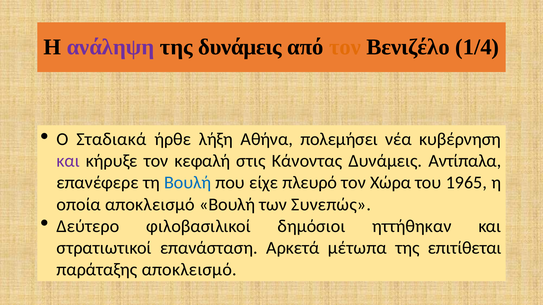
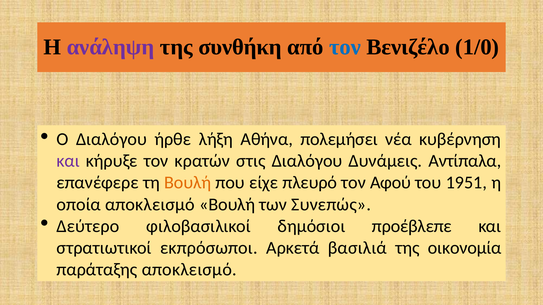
της δυνάμεις: δυνάμεις -> συνθήκη
τον at (345, 47) colour: orange -> blue
1/4: 1/4 -> 1/0
Ο Σταδιακά: Σταδιακά -> Διαλόγου
κεφαλή: κεφαλή -> κρατών
στις Κάνοντας: Κάνοντας -> Διαλόγου
Βουλή at (188, 183) colour: blue -> orange
Χώρα: Χώρα -> Αφού
1965: 1965 -> 1951
ηττήθηκαν: ηττήθηκαν -> προέβλεπε
επανάσταση: επανάσταση -> εκπρόσωποι
μέτωπα: μέτωπα -> βασιλιά
επιτίθεται: επιτίθεται -> οικονομία
